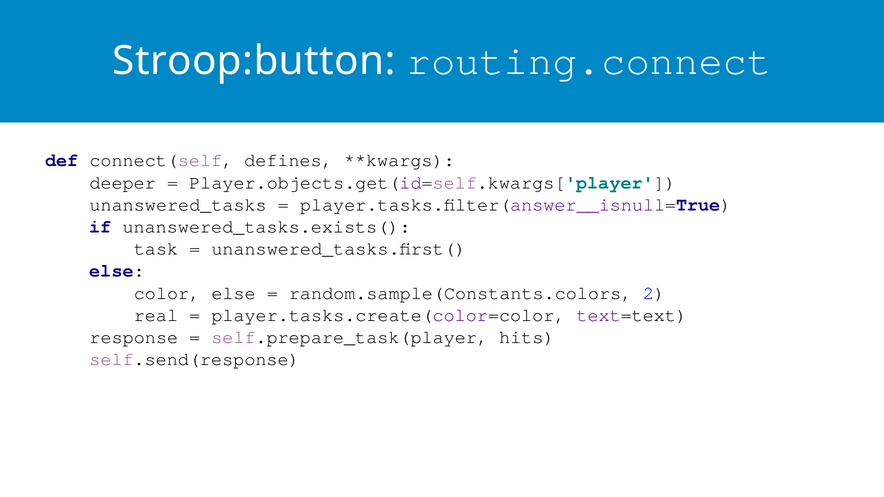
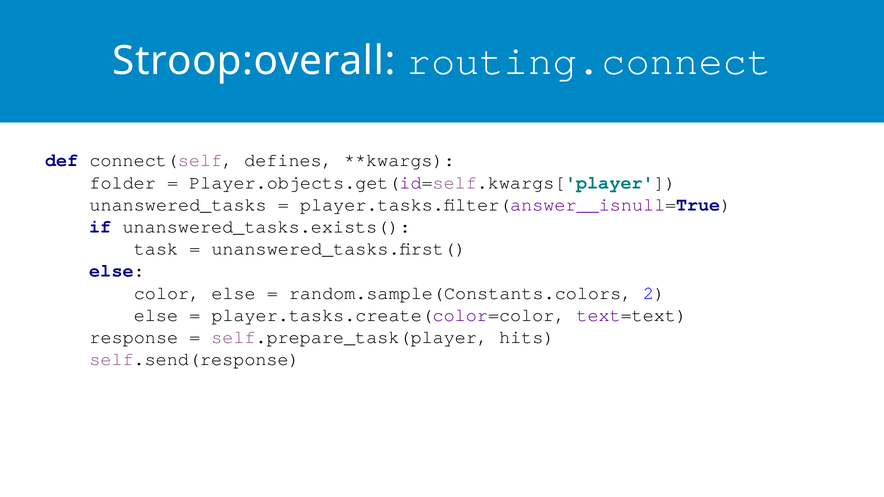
Stroop:button: Stroop:button -> Stroop:overall
deeper: deeper -> folder
real at (156, 315): real -> else
